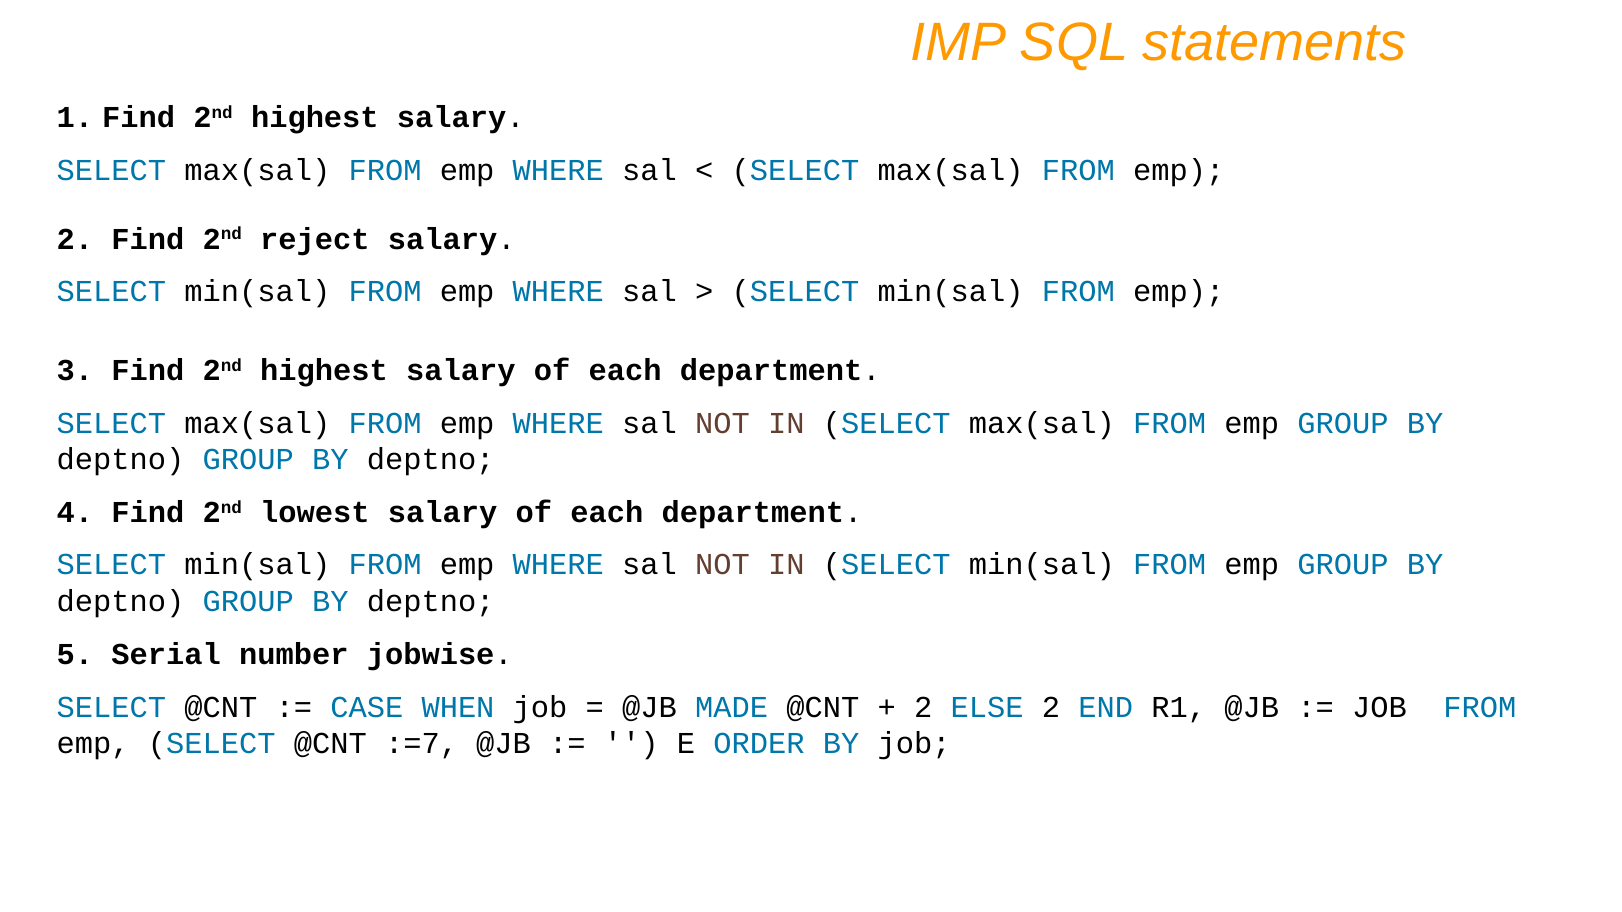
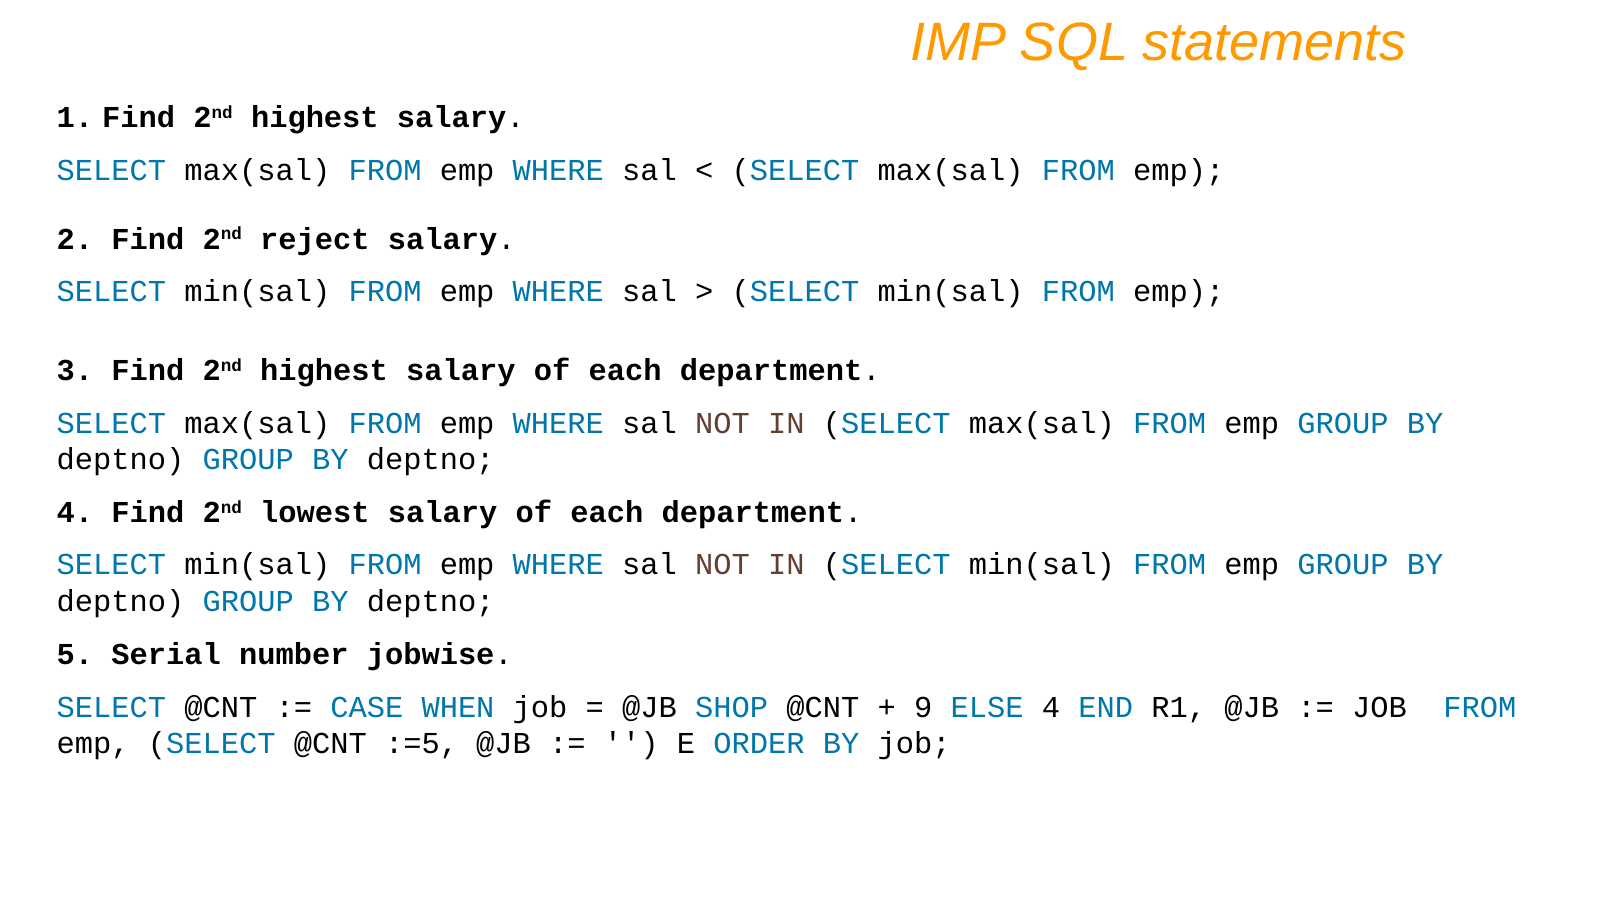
MADE: MADE -> SHOP
2 at (923, 708): 2 -> 9
ELSE 2: 2 -> 4
:=7: :=7 -> :=5
